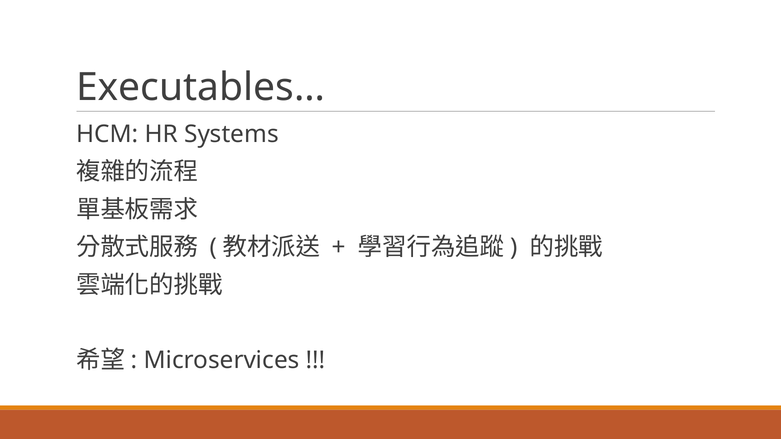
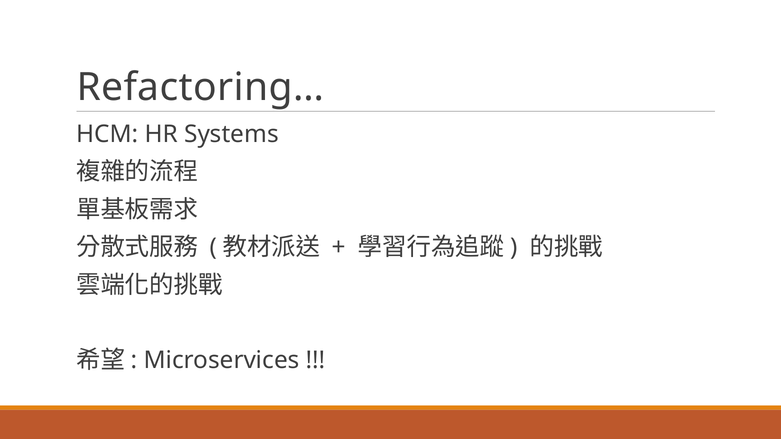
Executables…: Executables… -> Refactoring…
